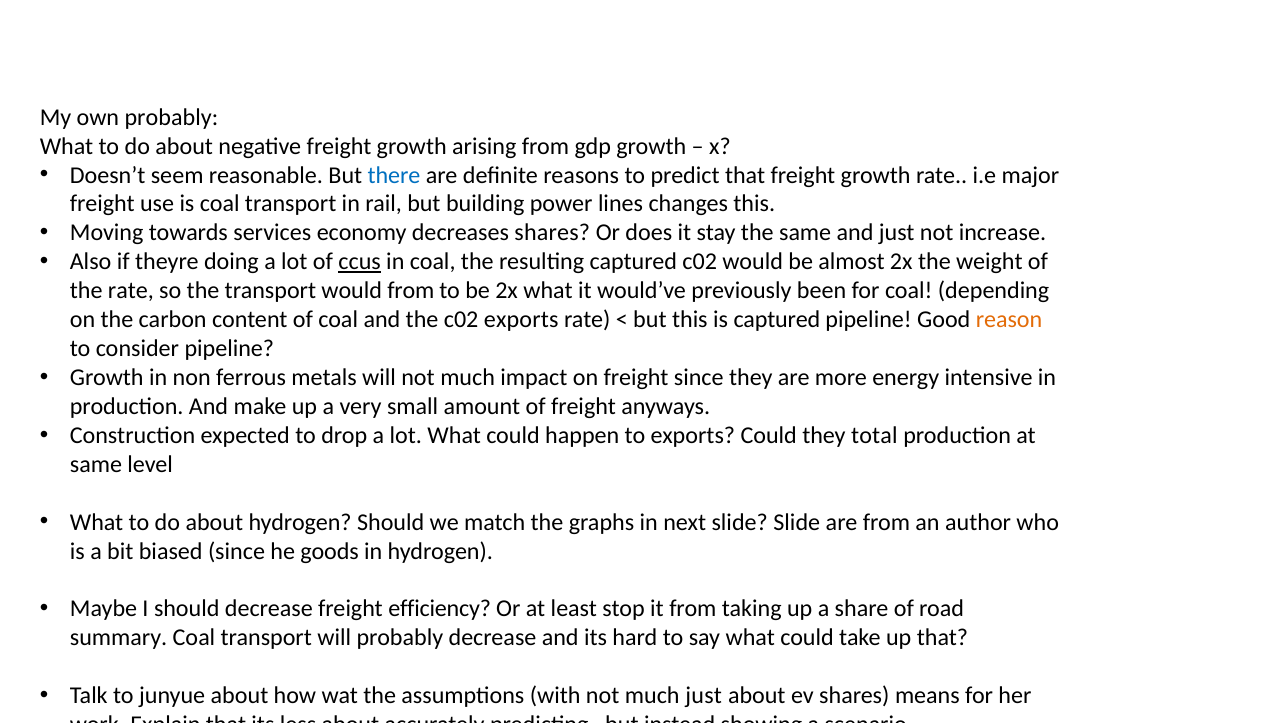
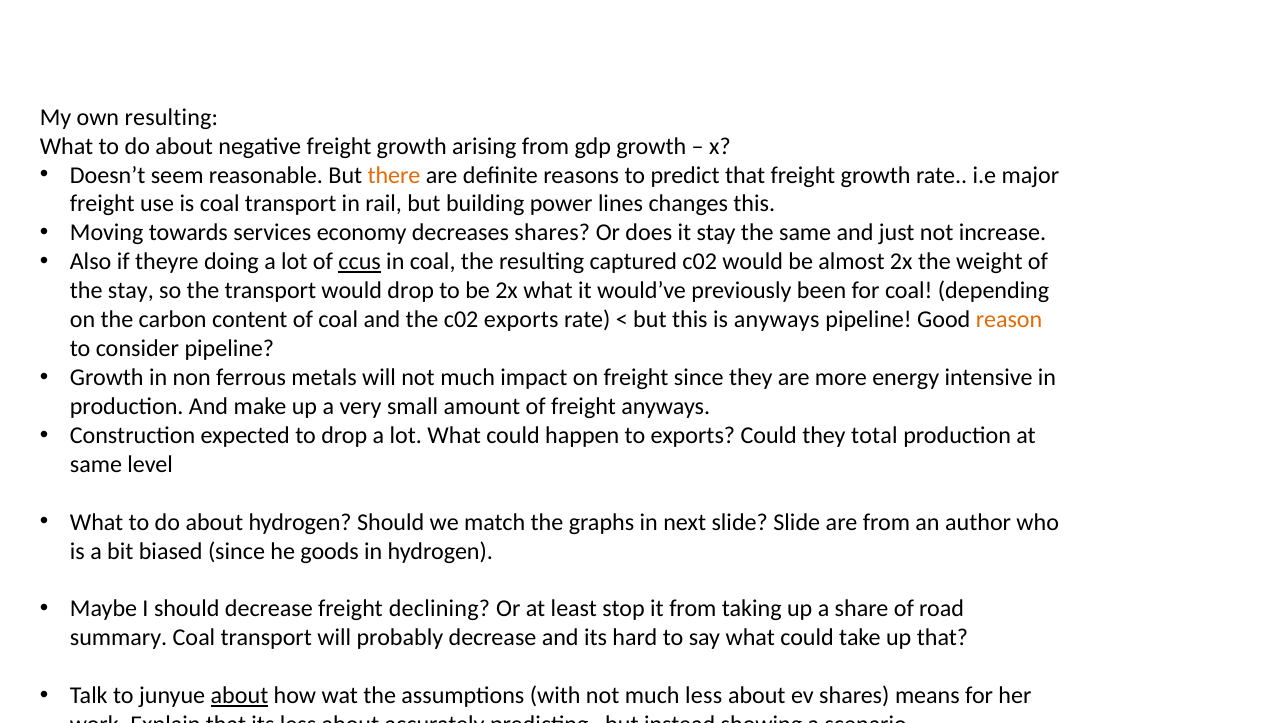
own probably: probably -> resulting
there colour: blue -> orange
the rate: rate -> stay
would from: from -> drop
is captured: captured -> anyways
efficiency: efficiency -> declining
about at (239, 695) underline: none -> present
much just: just -> less
